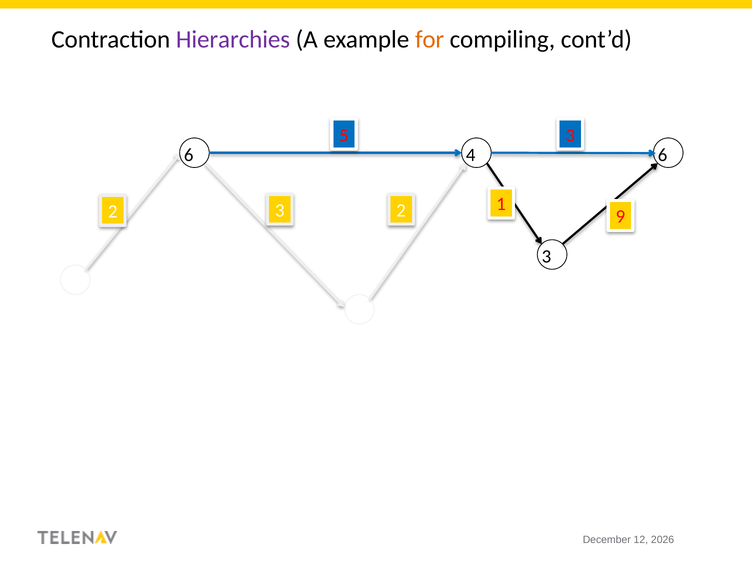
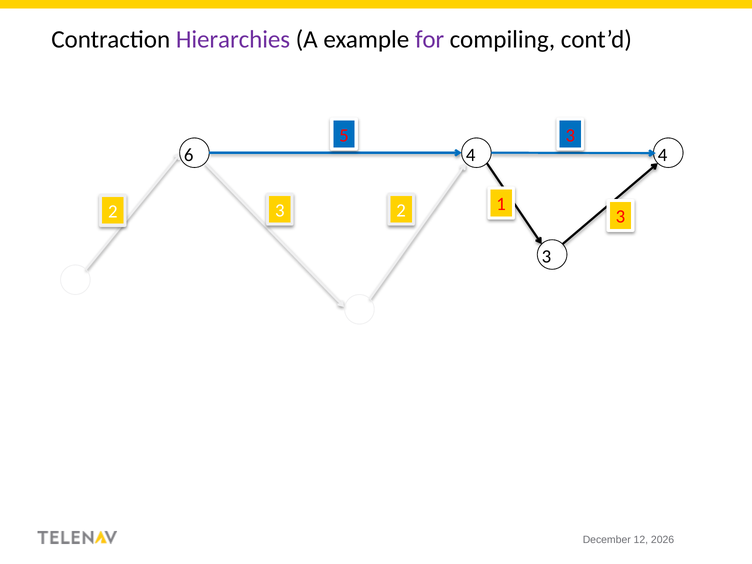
for colour: orange -> purple
4 6: 6 -> 4
3 9: 9 -> 3
